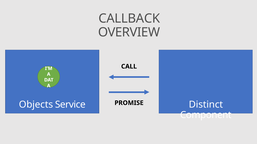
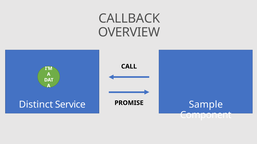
Objects: Objects -> Distinct
Distinct: Distinct -> Sample
